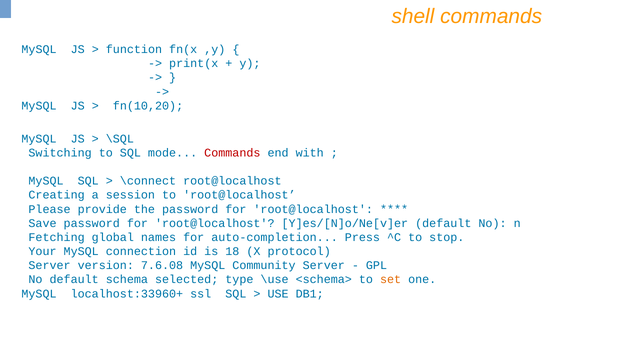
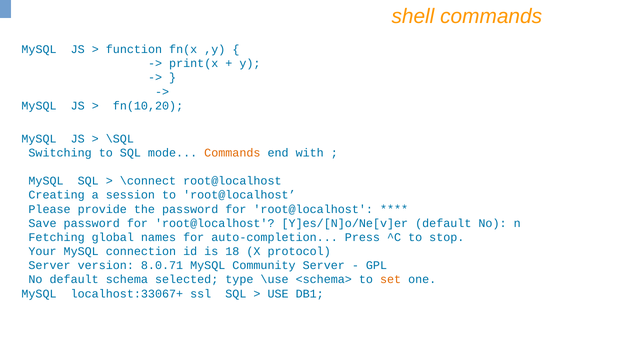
Commands at (232, 153) colour: red -> orange
7.6.08: 7.6.08 -> 8.0.71
localhost:33960+: localhost:33960+ -> localhost:33067+
